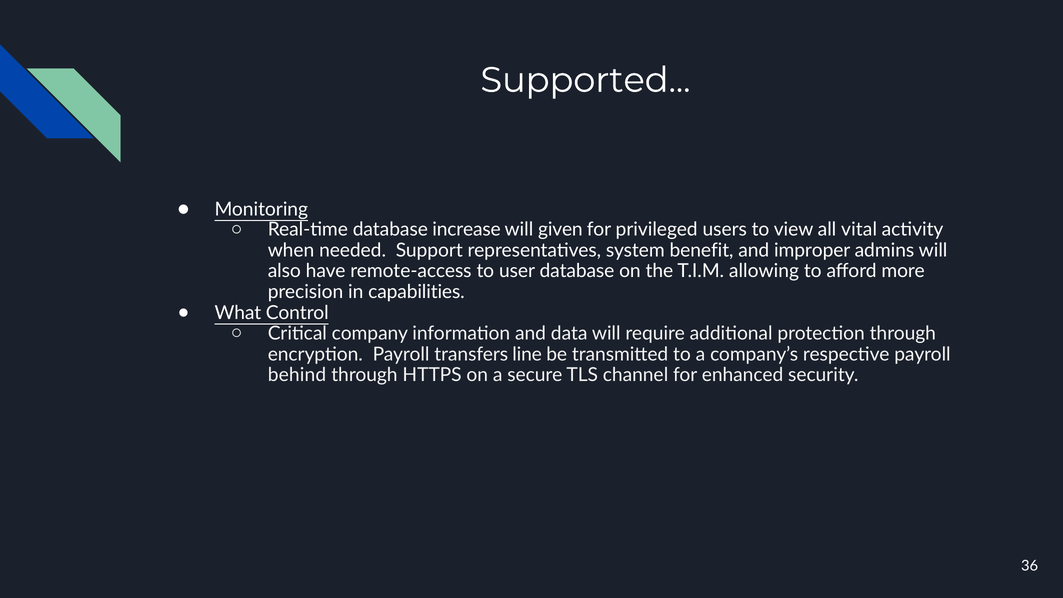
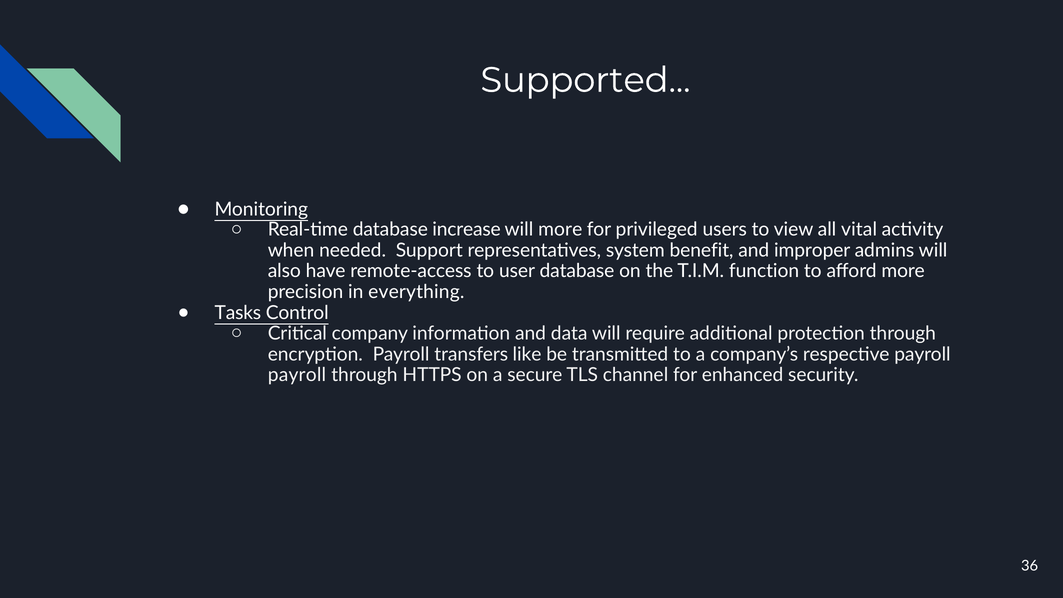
will given: given -> more
allowing: allowing -> function
capabilities: capabilities -> everything
What: What -> Tasks
line: line -> like
behind at (297, 375): behind -> payroll
